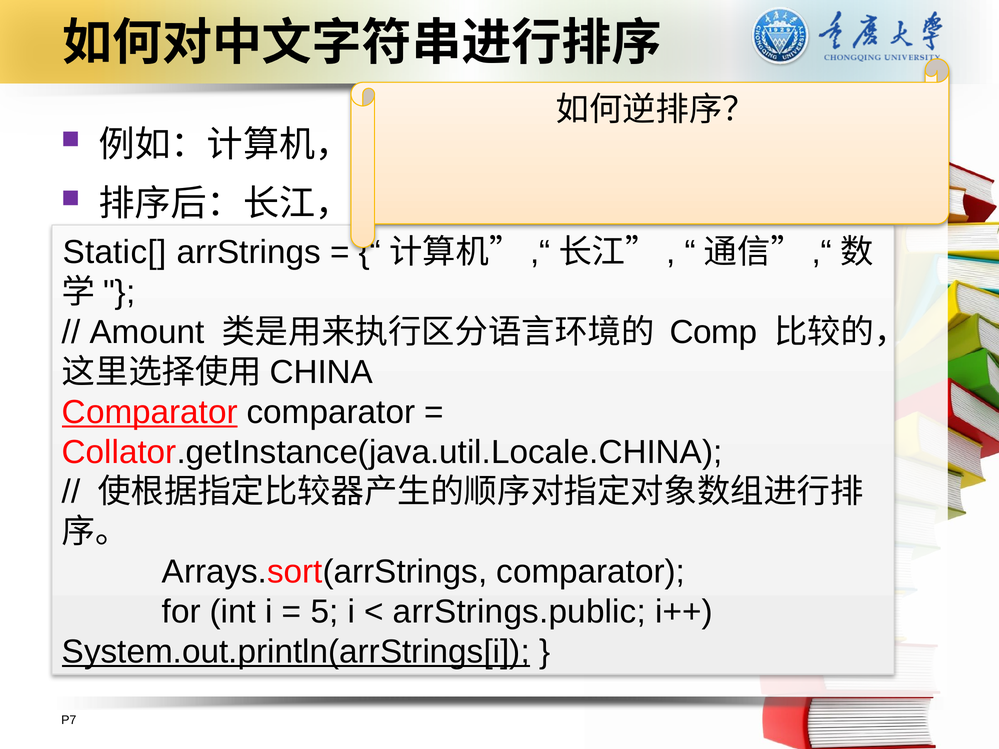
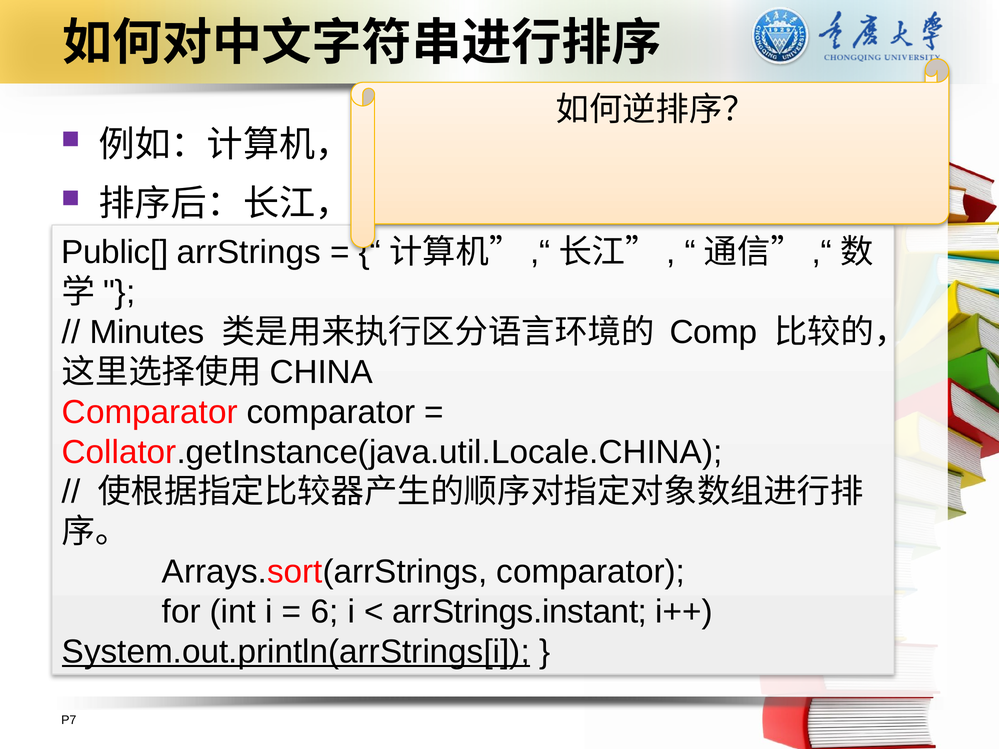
Static[: Static[ -> Public[
Amount: Amount -> Minutes
Comparator at (150, 412) underline: present -> none
5: 5 -> 6
arrStrings.public: arrStrings.public -> arrStrings.instant
